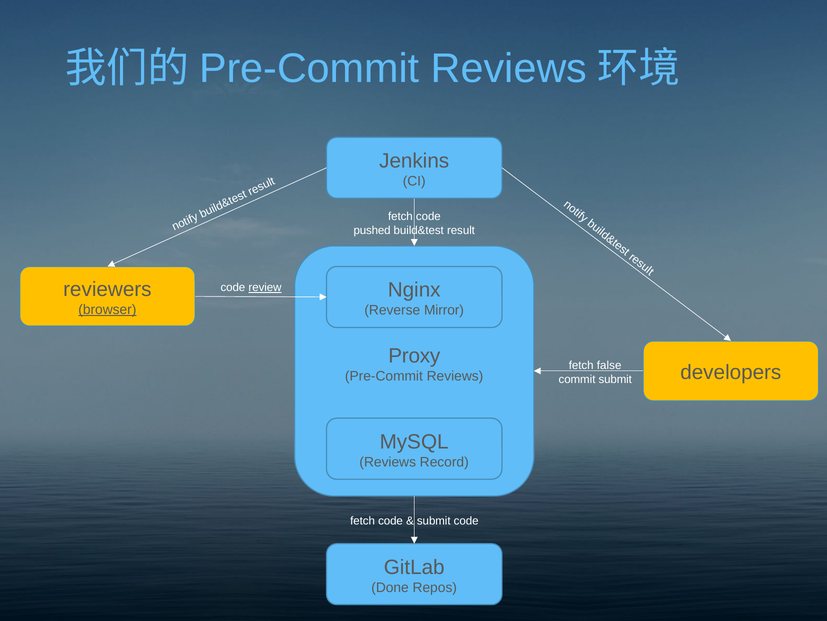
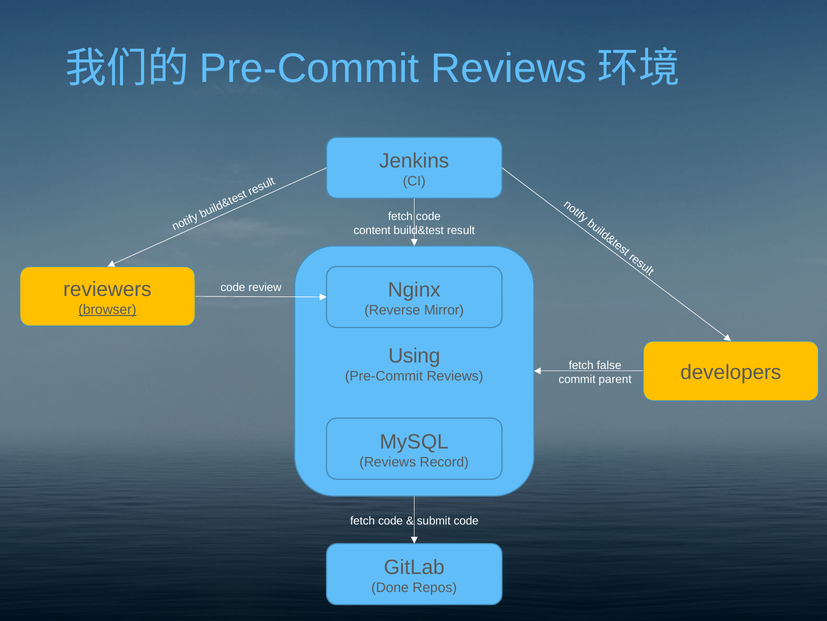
pushed: pushed -> content
review underline: present -> none
Proxy: Proxy -> Using
commit submit: submit -> parent
